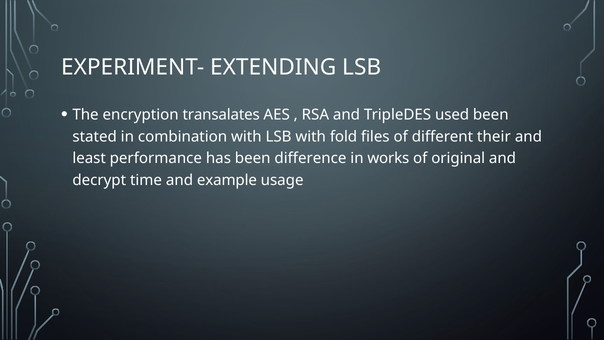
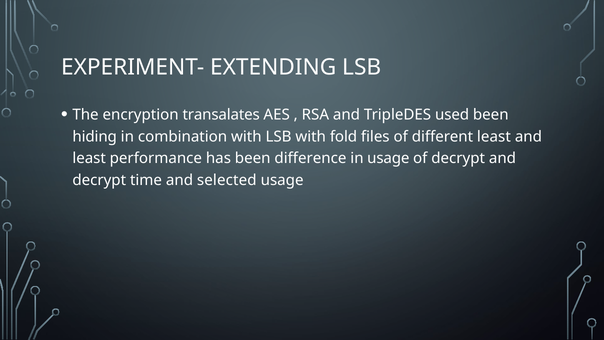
stated: stated -> hiding
different their: their -> least
in works: works -> usage
of original: original -> decrypt
example: example -> selected
